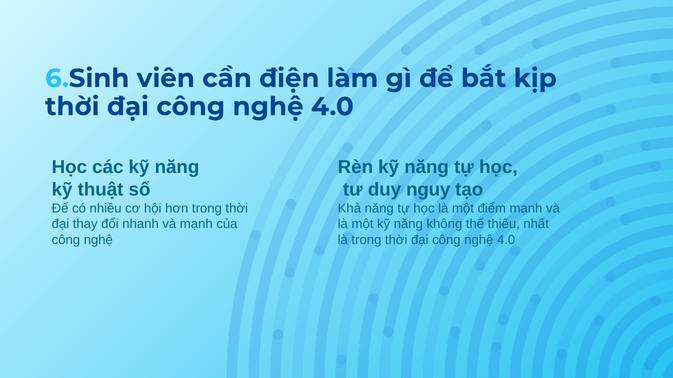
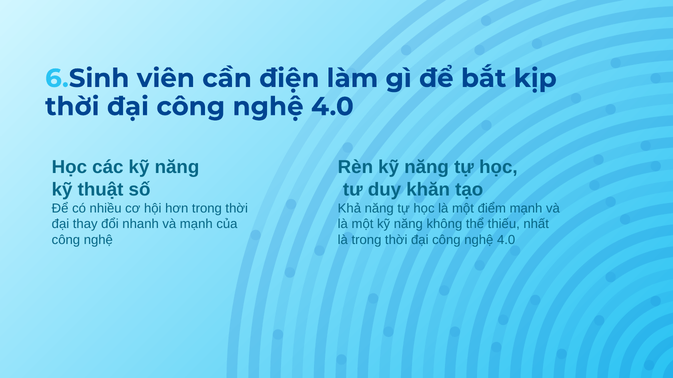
nguy: nguy -> khăn
